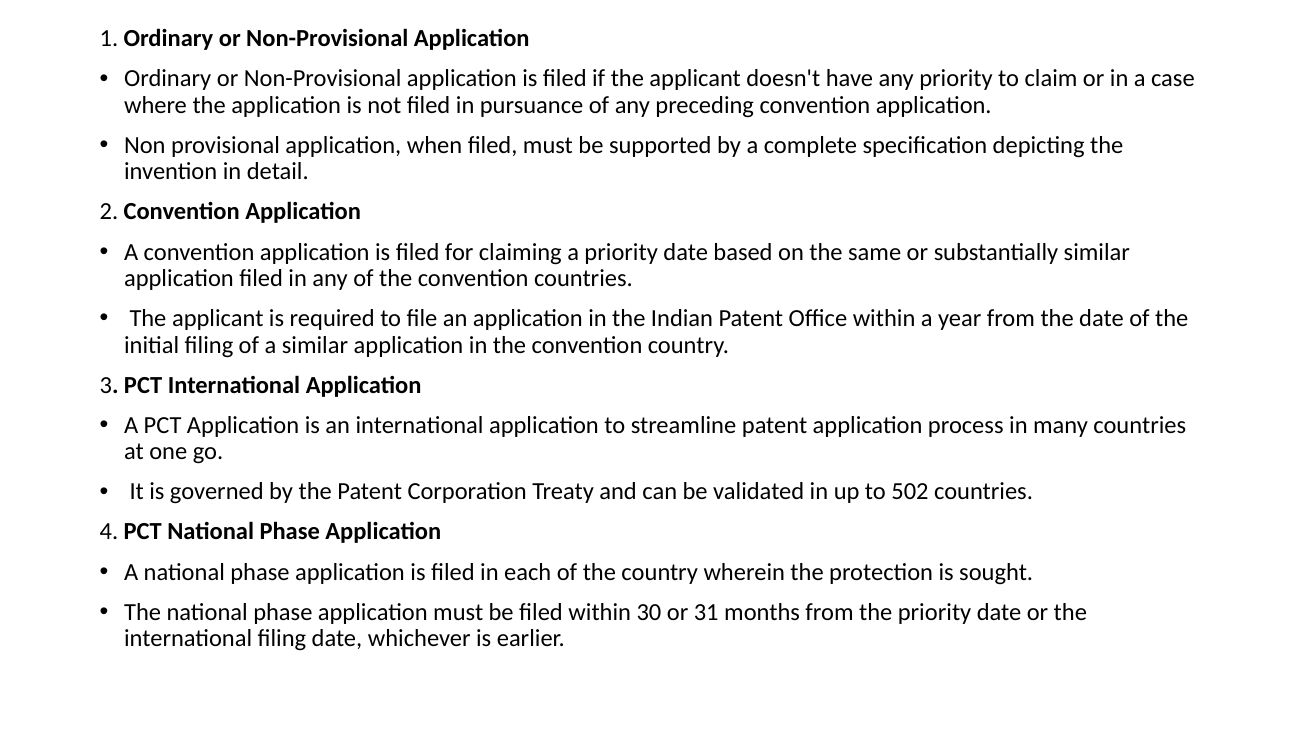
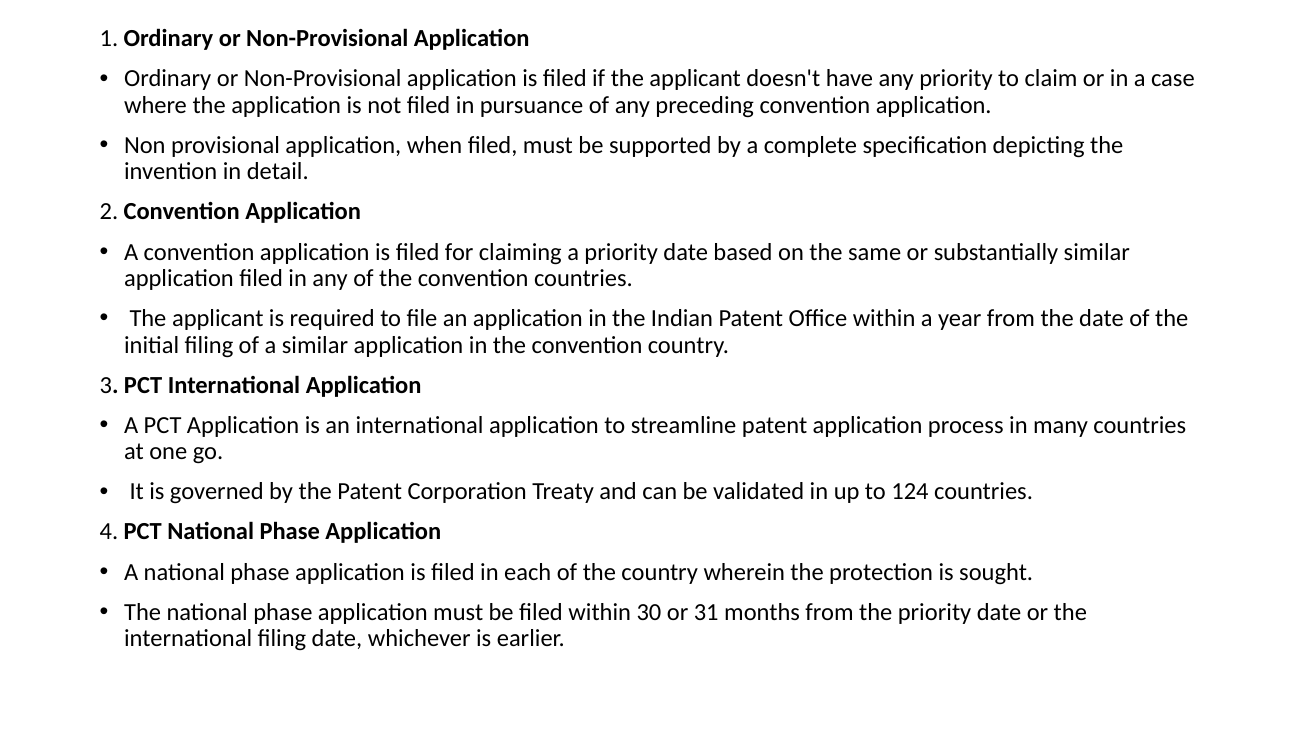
502: 502 -> 124
